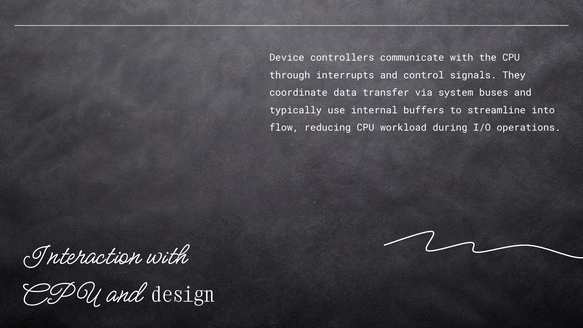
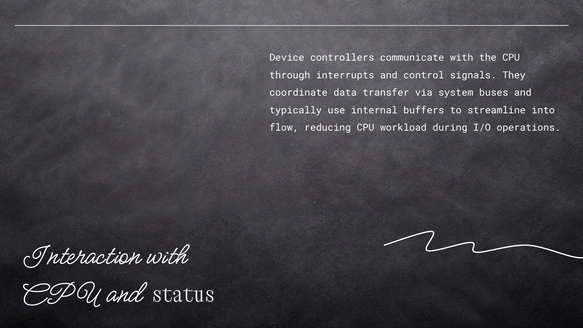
design: design -> status
